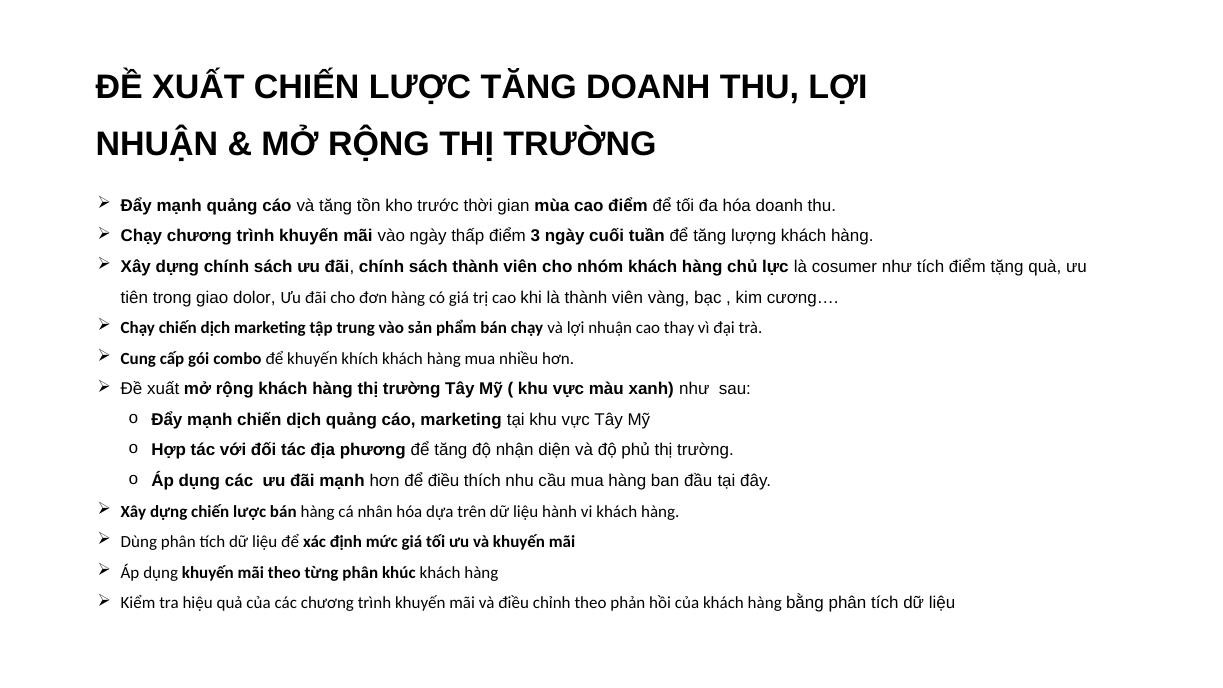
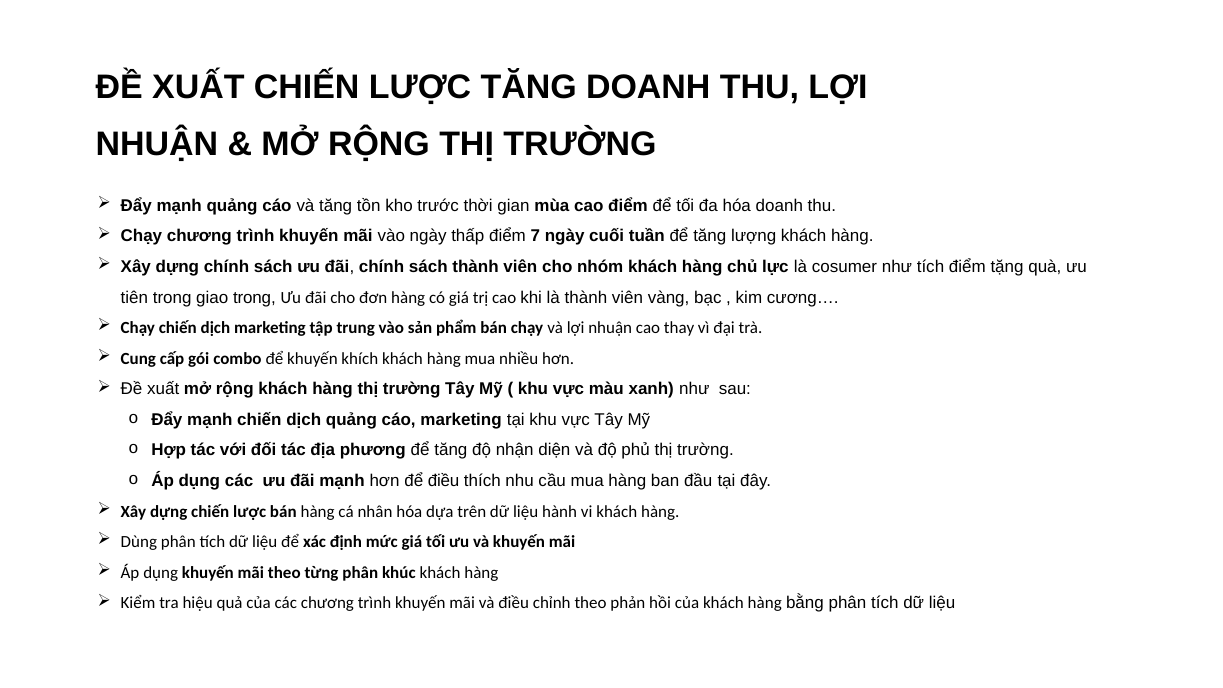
3: 3 -> 7
giao dolor: dolor -> trong
